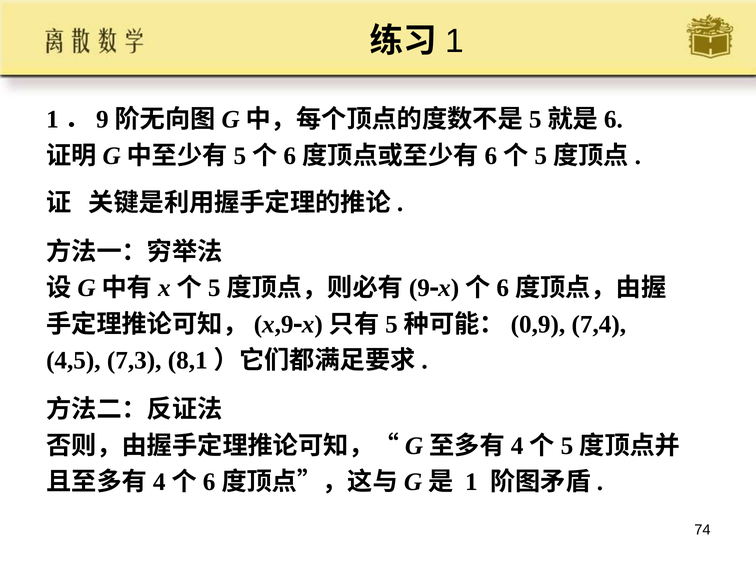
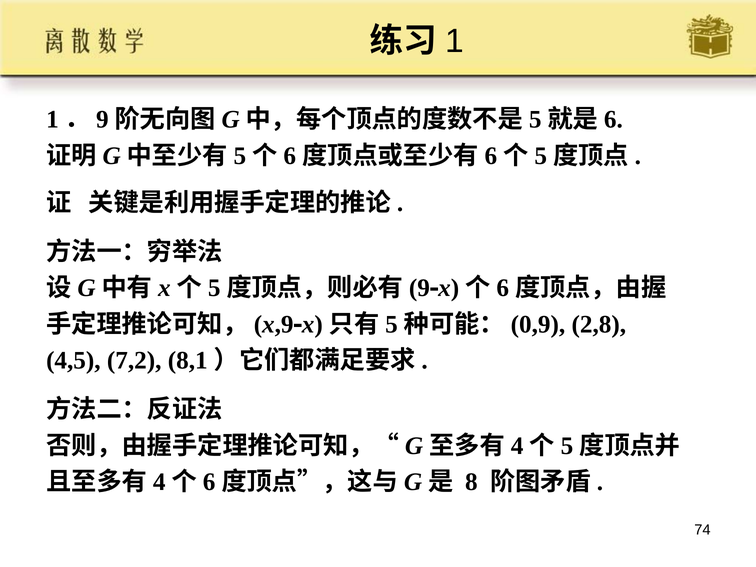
7,4: 7,4 -> 2,8
7,3: 7,3 -> 7,2
1 at (471, 482): 1 -> 8
